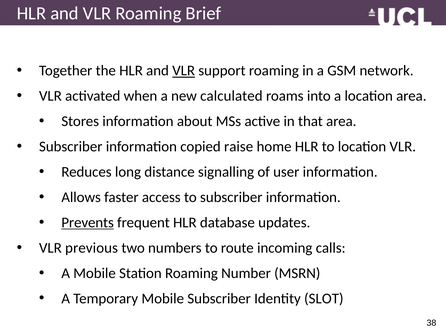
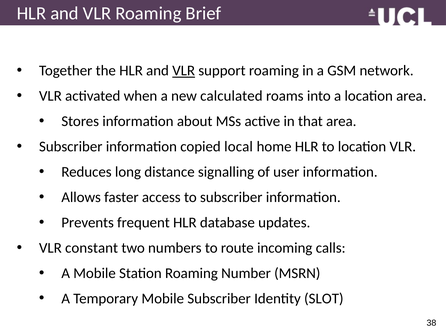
raise: raise -> local
Prevents underline: present -> none
previous: previous -> constant
